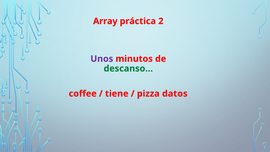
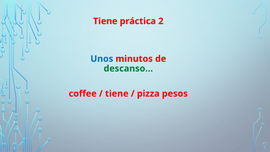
Array at (105, 21): Array -> Tiene
Unos colour: purple -> blue
datos: datos -> pesos
